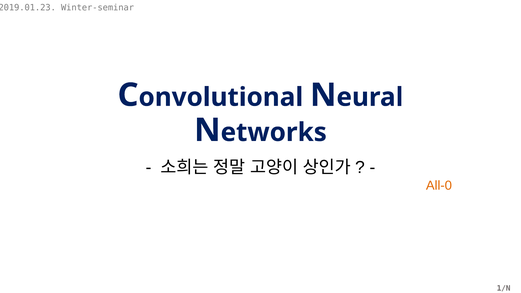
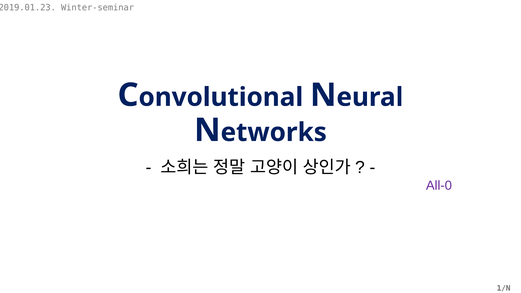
All-0 colour: orange -> purple
